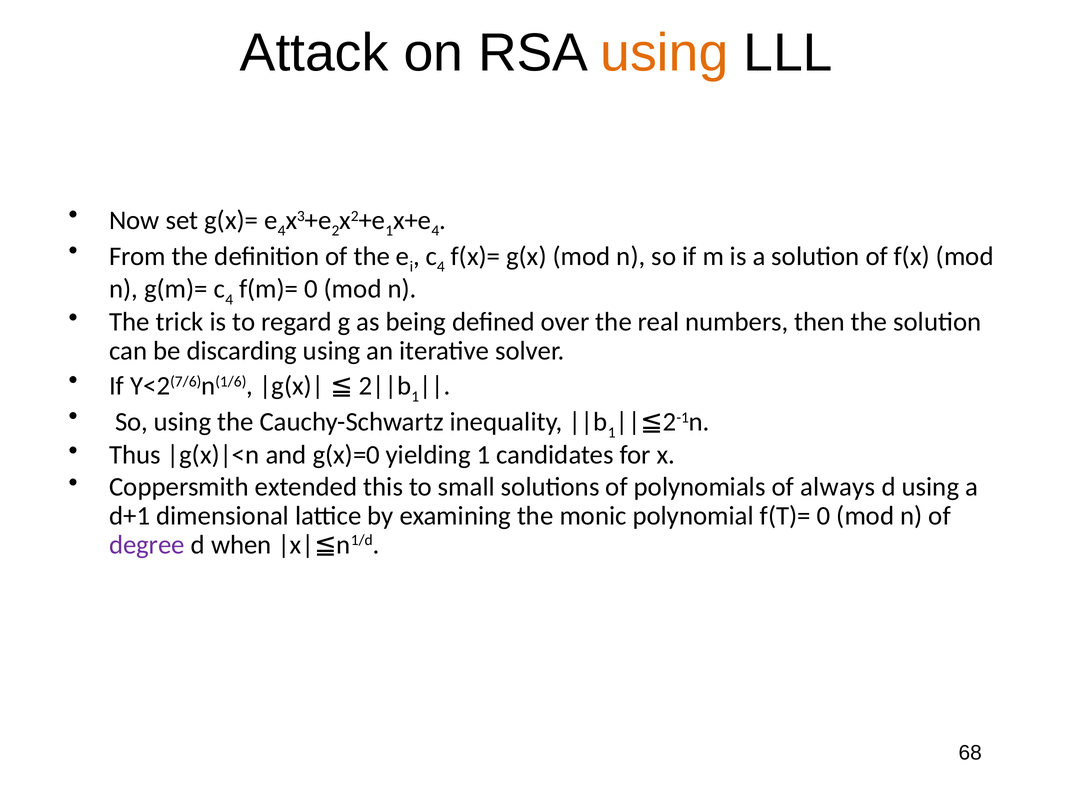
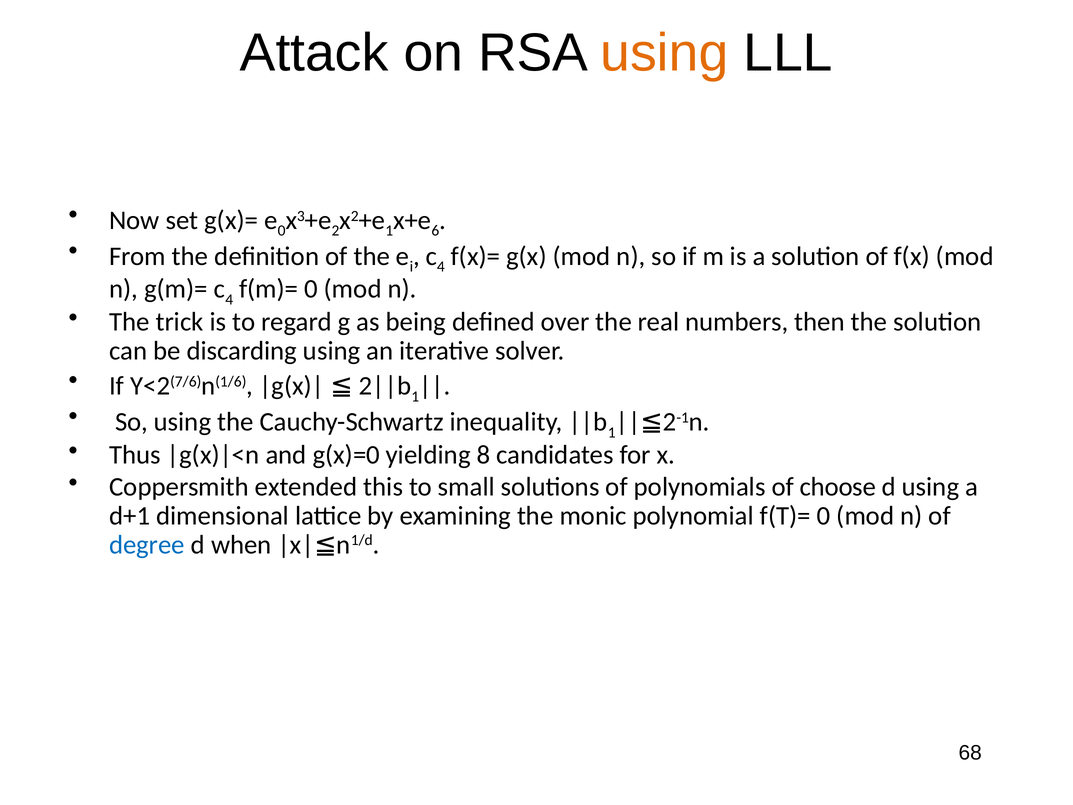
4 at (282, 231): 4 -> 0
4 at (435, 231): 4 -> 6
yielding 1: 1 -> 8
always: always -> choose
degree colour: purple -> blue
